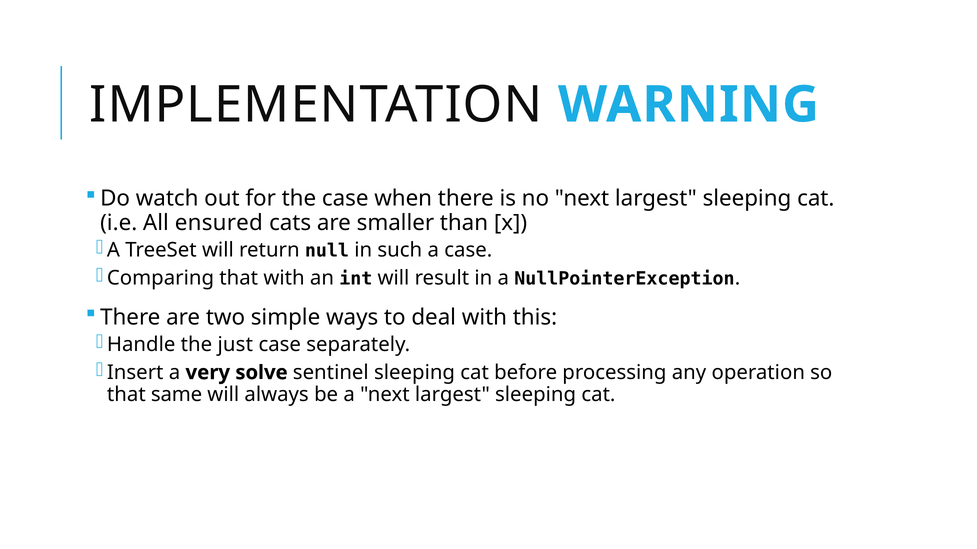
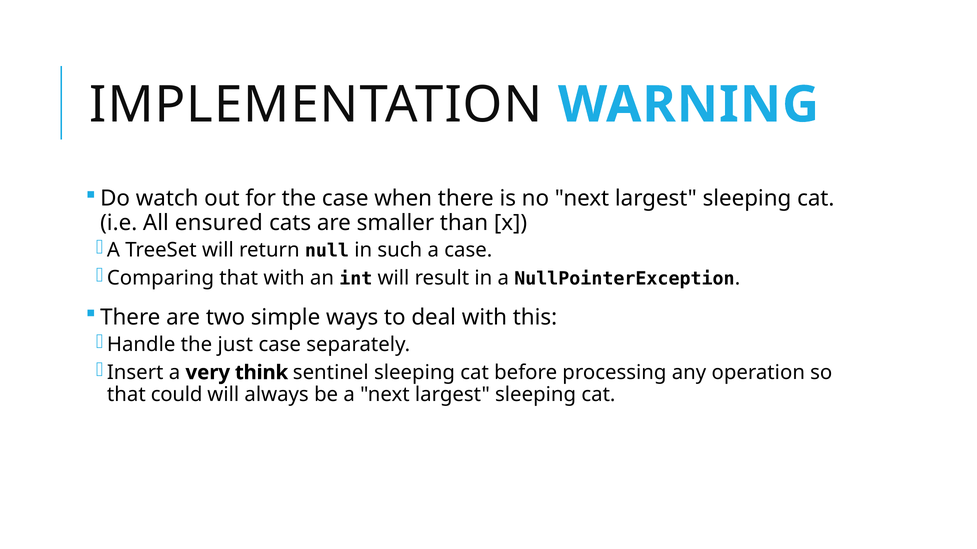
solve: solve -> think
same: same -> could
